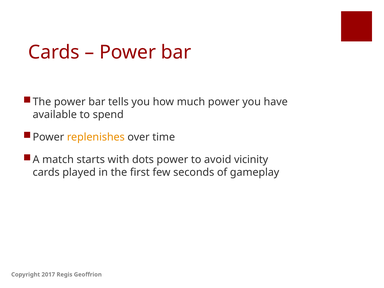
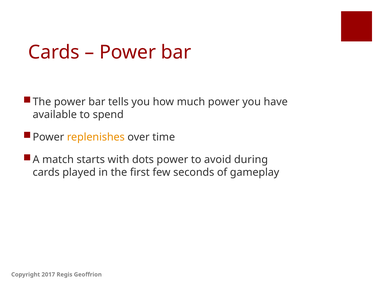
vicinity: vicinity -> during
